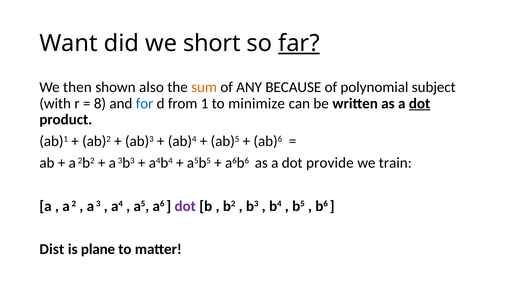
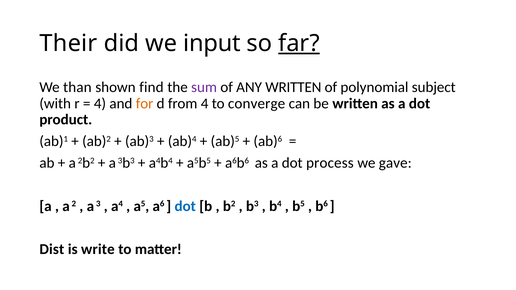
Want: Want -> Their
short: short -> input
then: then -> than
also: also -> find
sum colour: orange -> purple
ANY BECAUSE: BECAUSE -> WRITTEN
8 at (100, 103): 8 -> 4
for colour: blue -> orange
from 1: 1 -> 4
minimize: minimize -> converge
dot at (420, 103) underline: present -> none
provide: provide -> process
train: train -> gave
dot at (185, 206) colour: purple -> blue
plane: plane -> write
